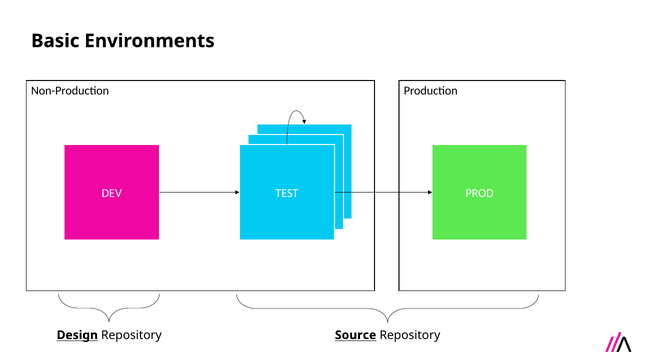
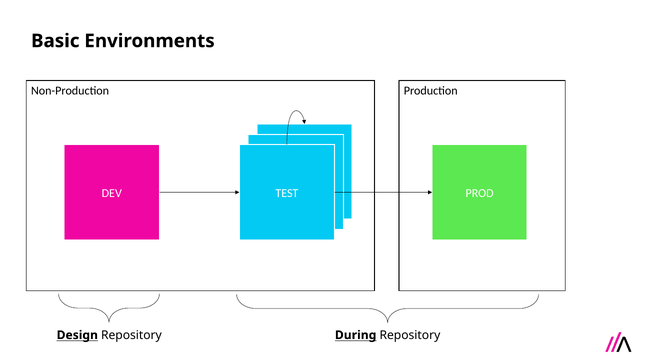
Source: Source -> During
